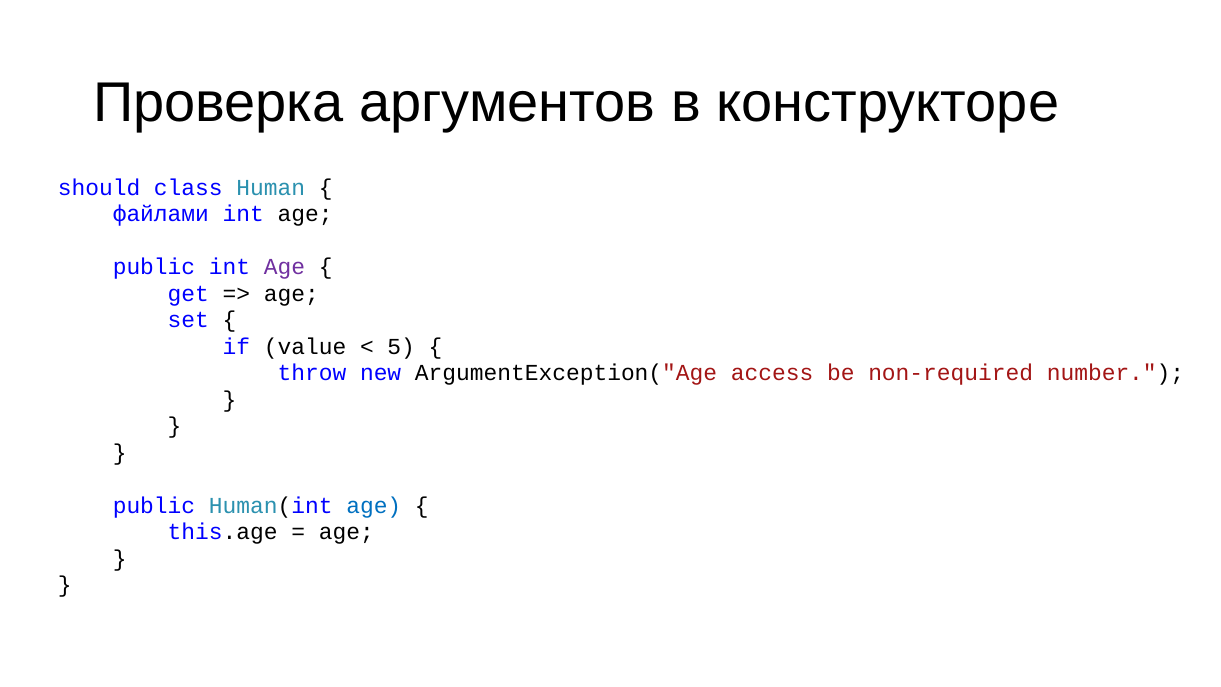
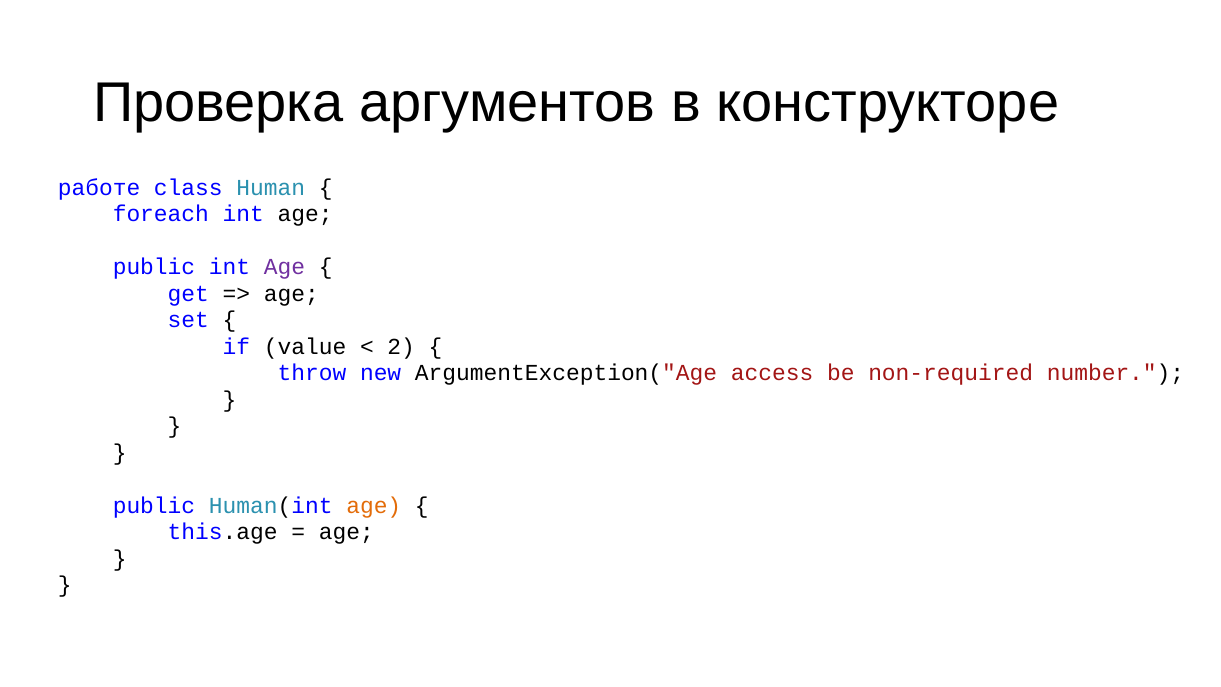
should: should -> работе
файлами: файлами -> foreach
5: 5 -> 2
age at (374, 505) colour: blue -> orange
